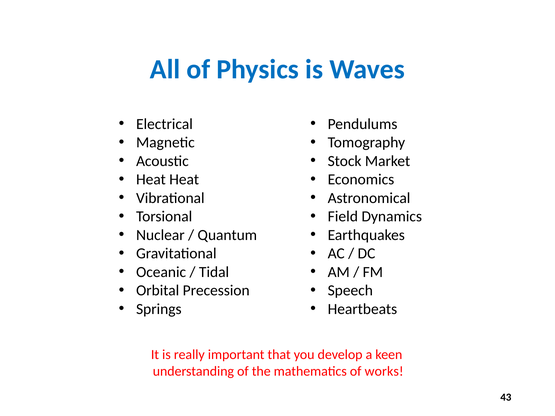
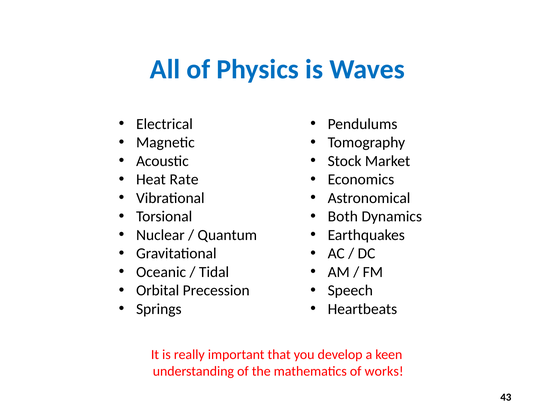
Heat Heat: Heat -> Rate
Field: Field -> Both
